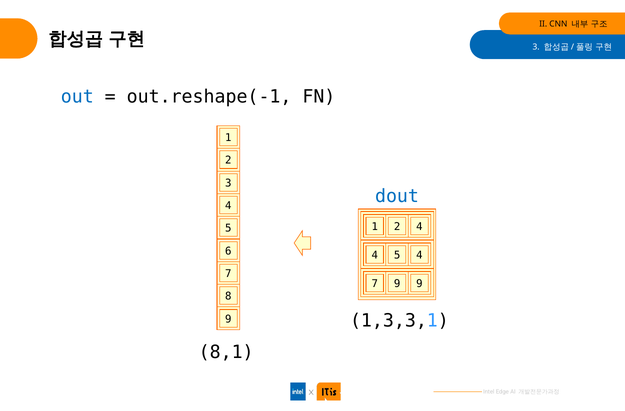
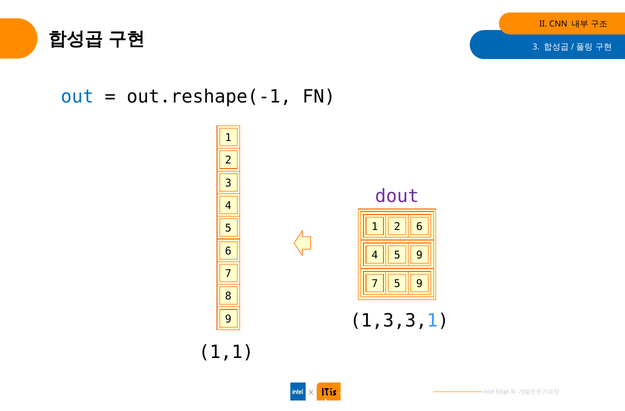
dout colour: blue -> purple
2 4: 4 -> 6
4 5 4: 4 -> 9
7 9: 9 -> 5
8,1: 8,1 -> 1,1
